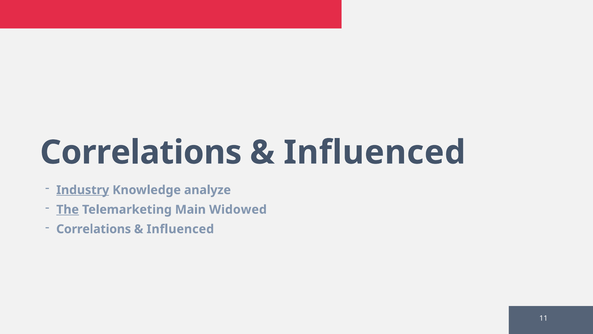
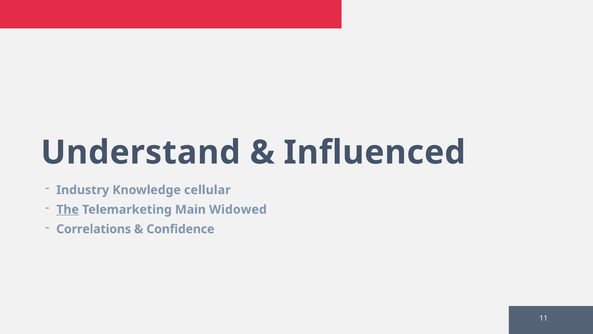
Correlations at (141, 152): Correlations -> Understand
Industry underline: present -> none
analyze: analyze -> cellular
Influenced at (180, 229): Influenced -> Confidence
